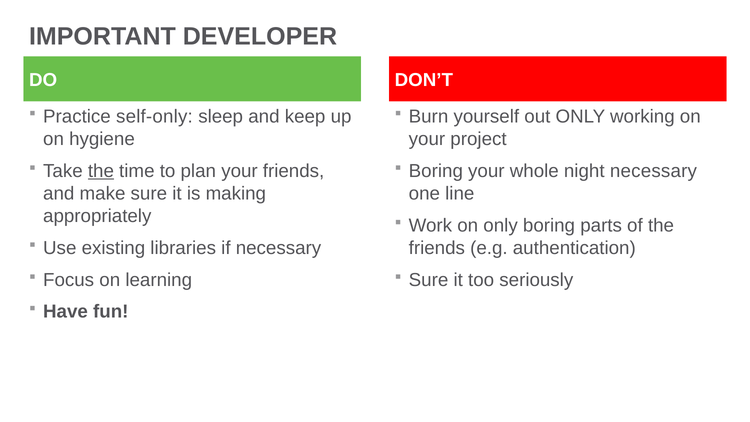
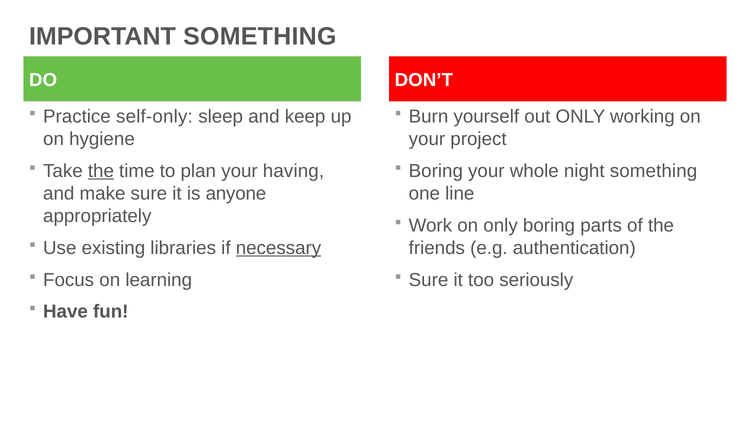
IMPORTANT DEVELOPER: DEVELOPER -> SOMETHING
your friends: friends -> having
night necessary: necessary -> something
making: making -> anyone
necessary at (278, 248) underline: none -> present
